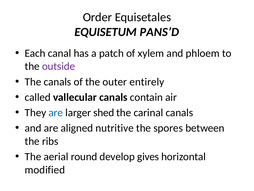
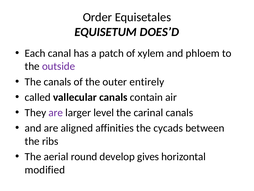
PANS’D: PANS’D -> DOES’D
are at (56, 112) colour: blue -> purple
shed: shed -> level
nutritive: nutritive -> affinities
spores: spores -> cycads
